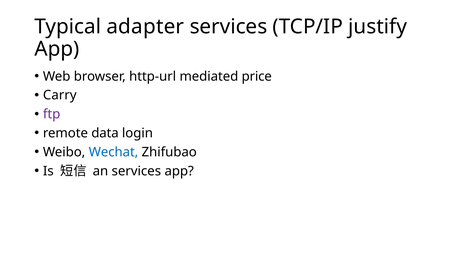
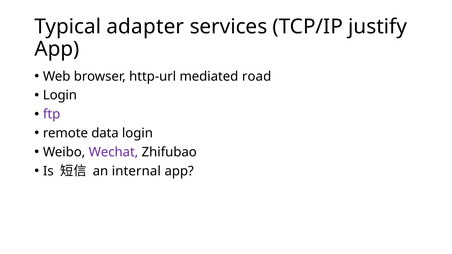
price: price -> road
Carry at (60, 95): Carry -> Login
Wechat colour: blue -> purple
an services: services -> internal
